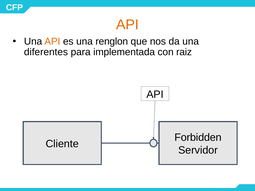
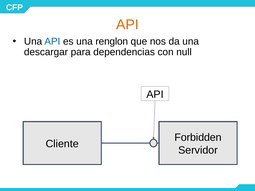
API at (52, 41) colour: orange -> blue
diferentes: diferentes -> descargar
implementada: implementada -> dependencias
raiz: raiz -> null
